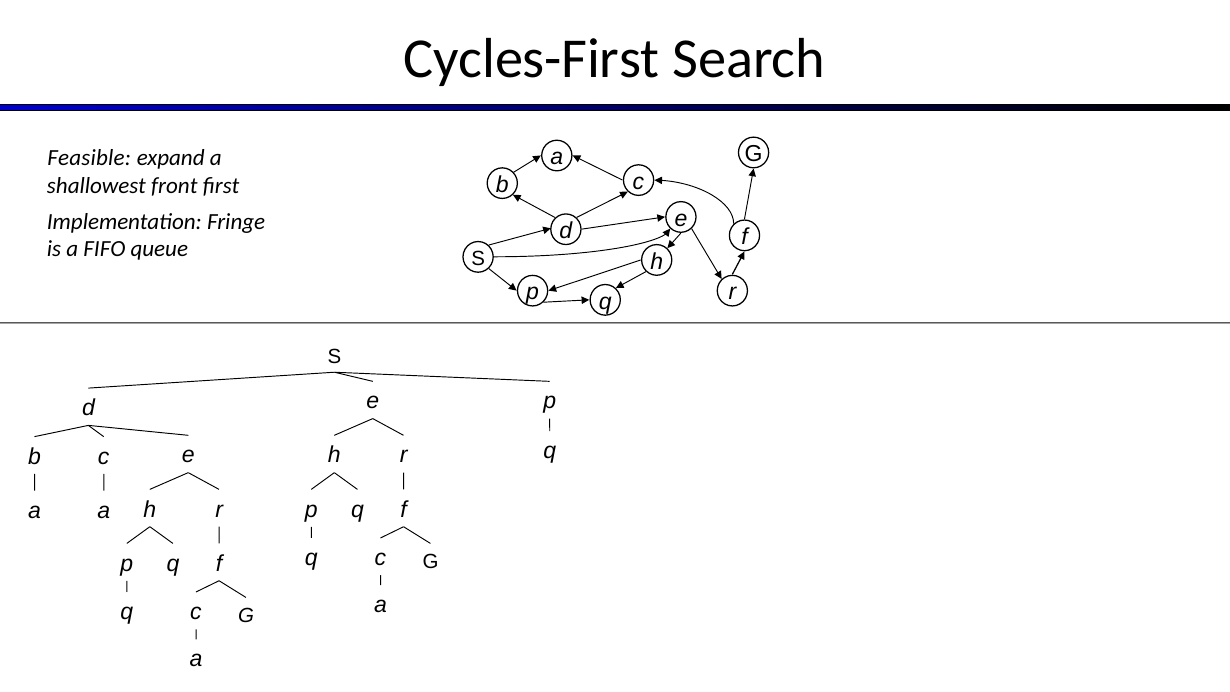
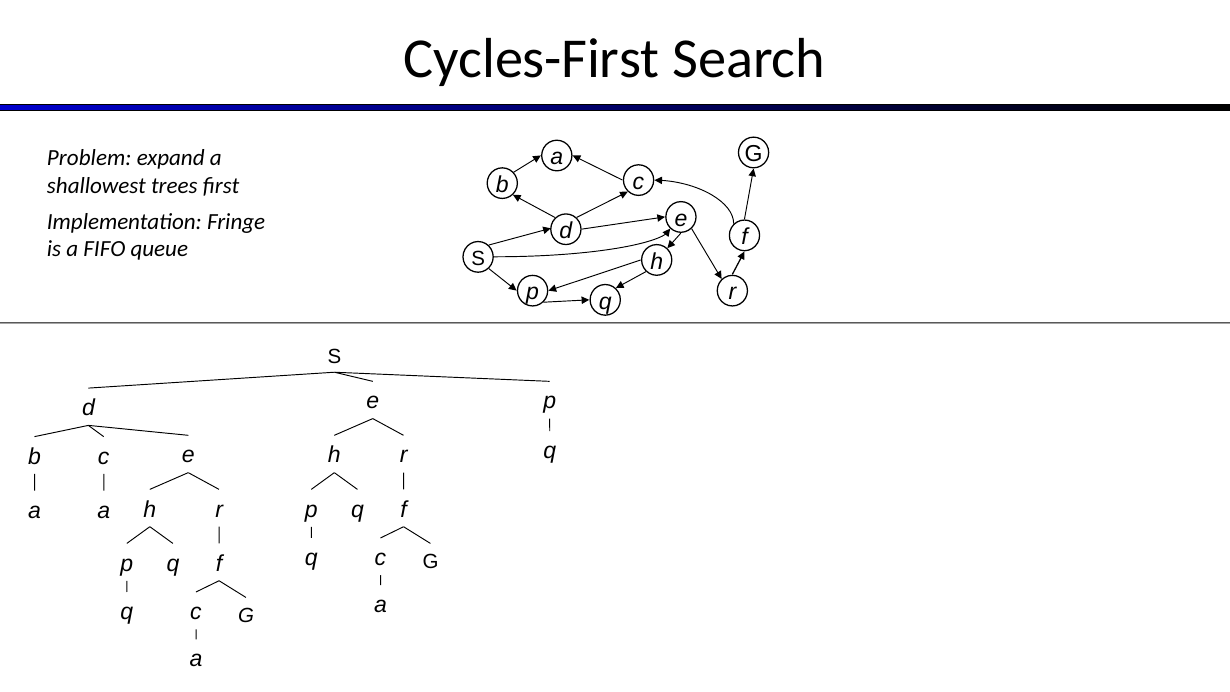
Feasible: Feasible -> Problem
front: front -> trees
